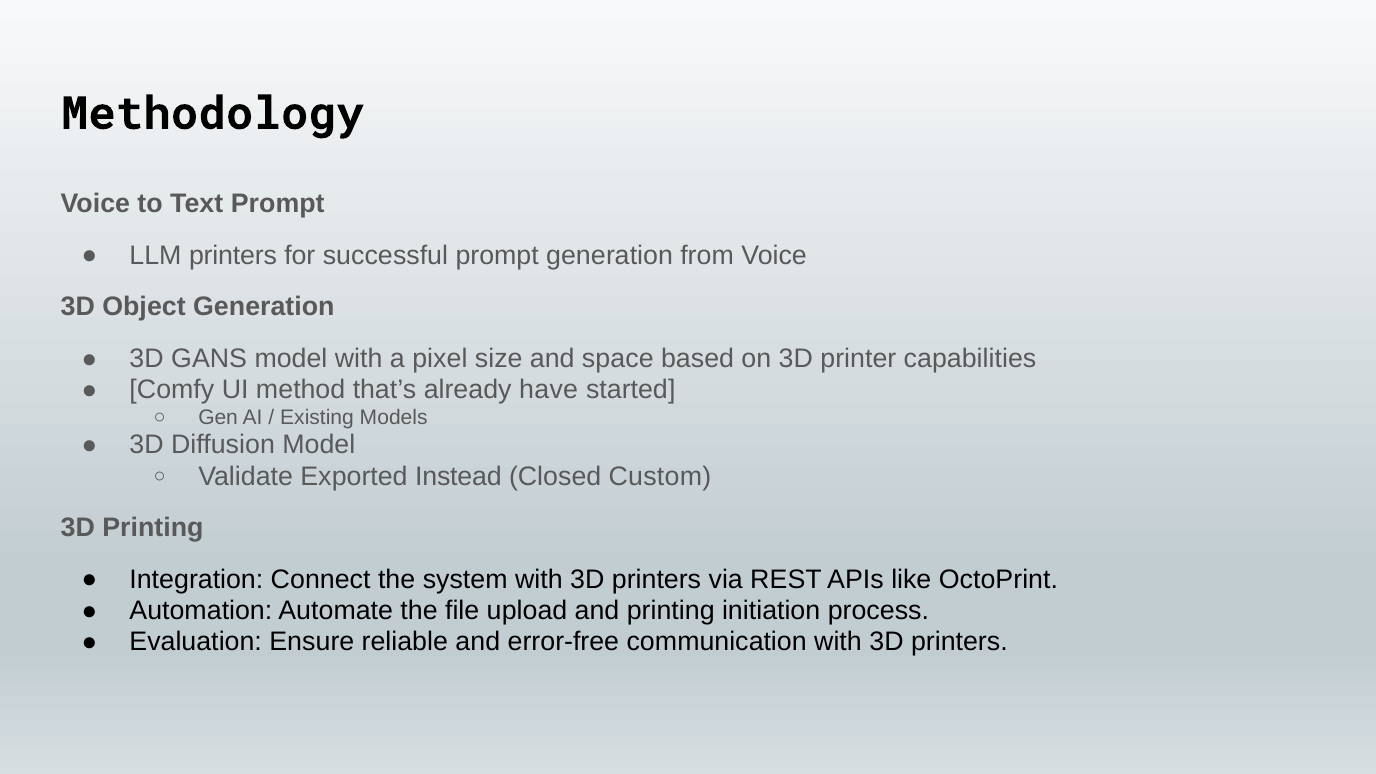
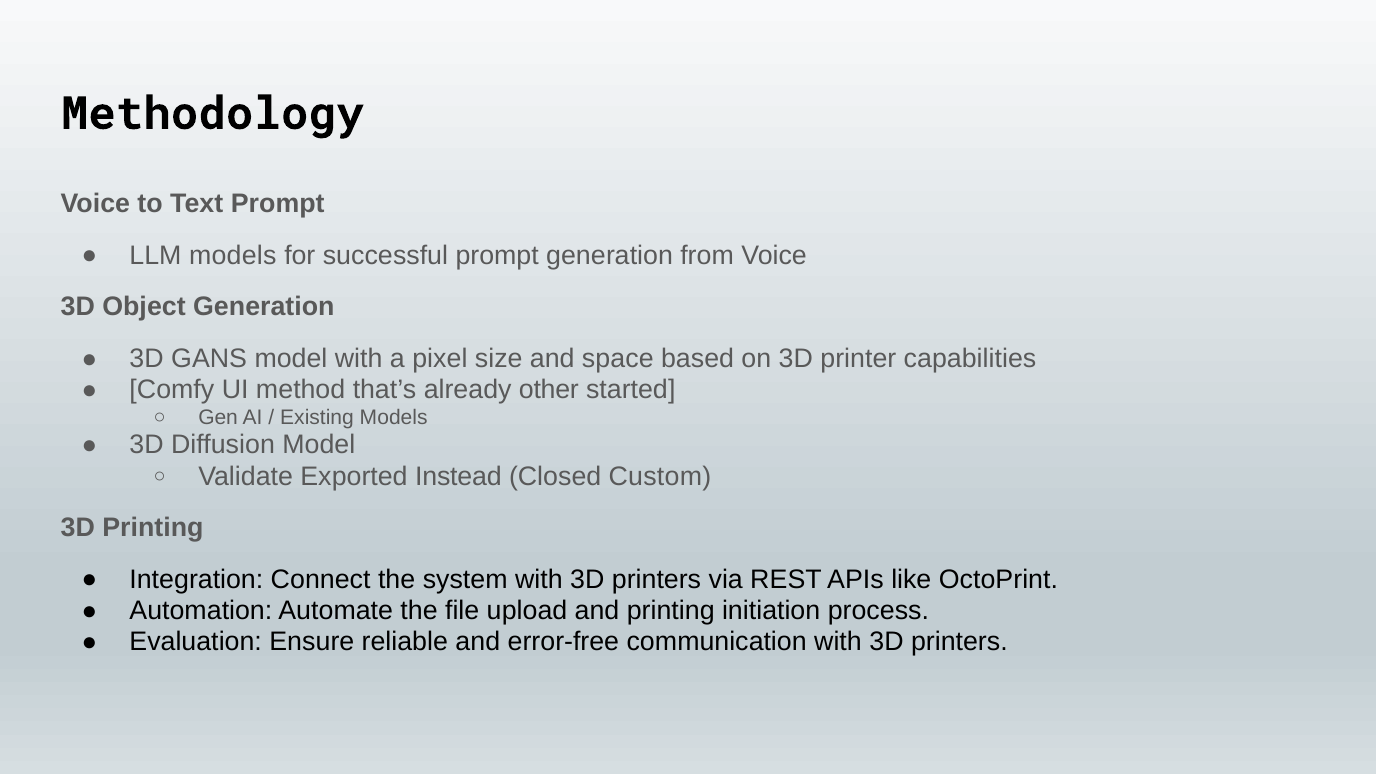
LLM printers: printers -> models
have: have -> other
